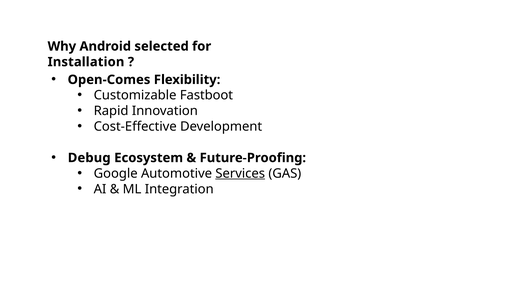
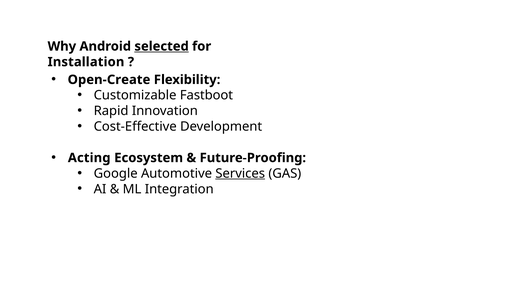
selected underline: none -> present
Open-Comes: Open-Comes -> Open-Create
Debug: Debug -> Acting
